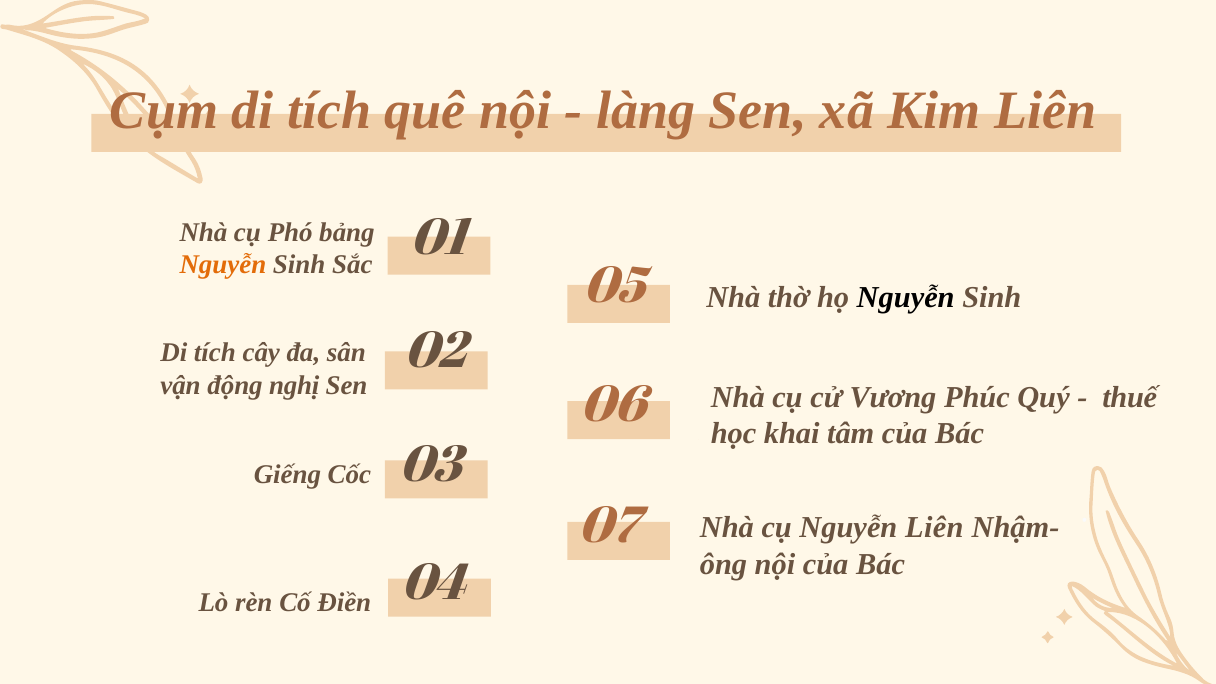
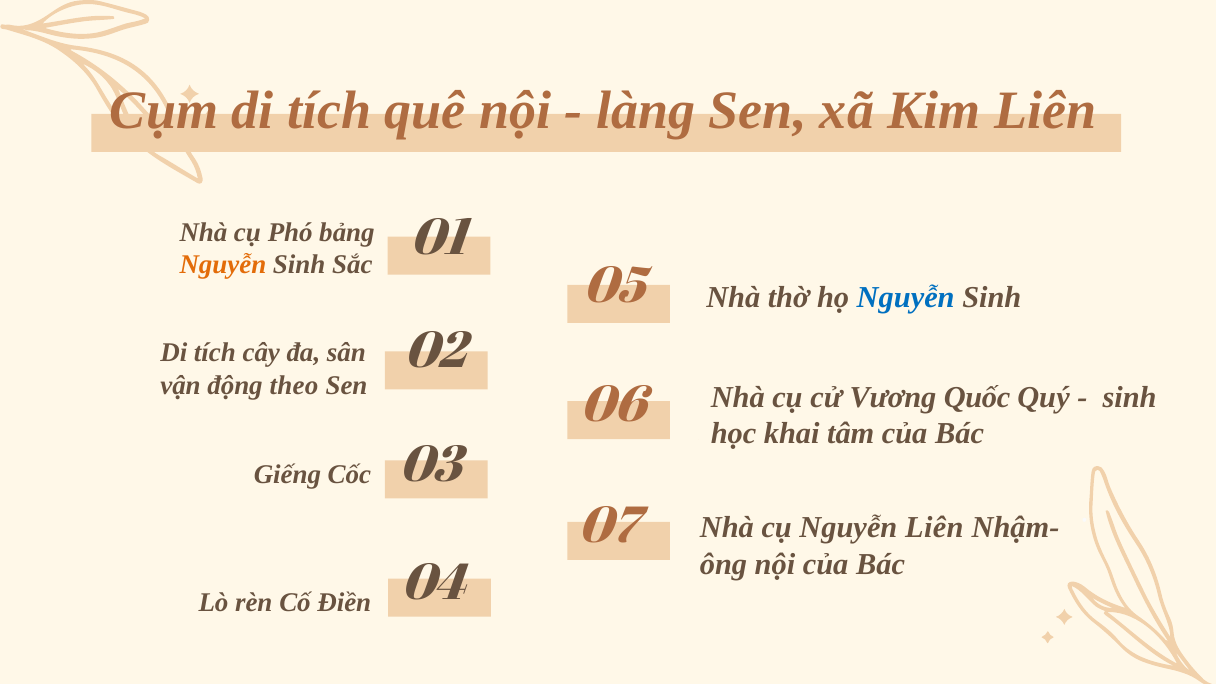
Nguyễn at (906, 298) colour: black -> blue
nghị: nghị -> theo
Phúc: Phúc -> Quốc
thuế at (1130, 397): thuế -> sinh
